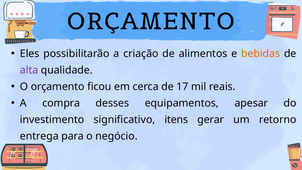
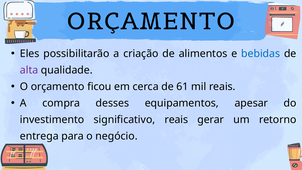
bebidas colour: orange -> blue
17: 17 -> 61
significativo itens: itens -> reais
